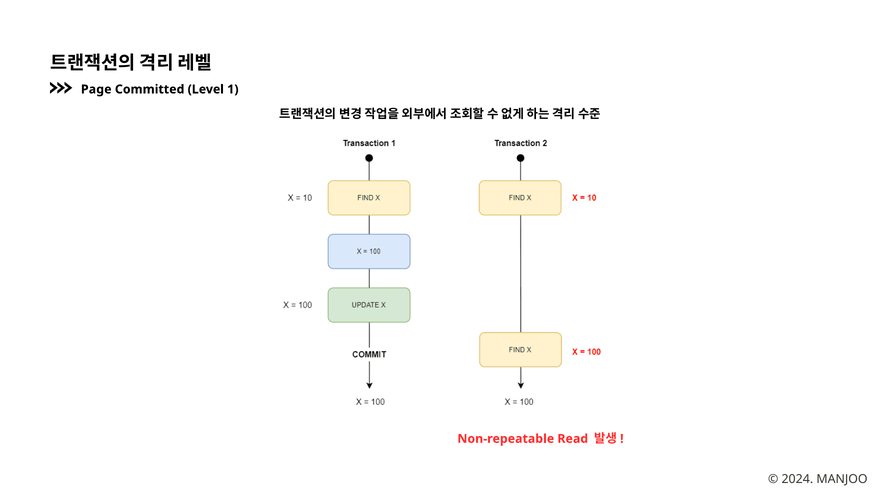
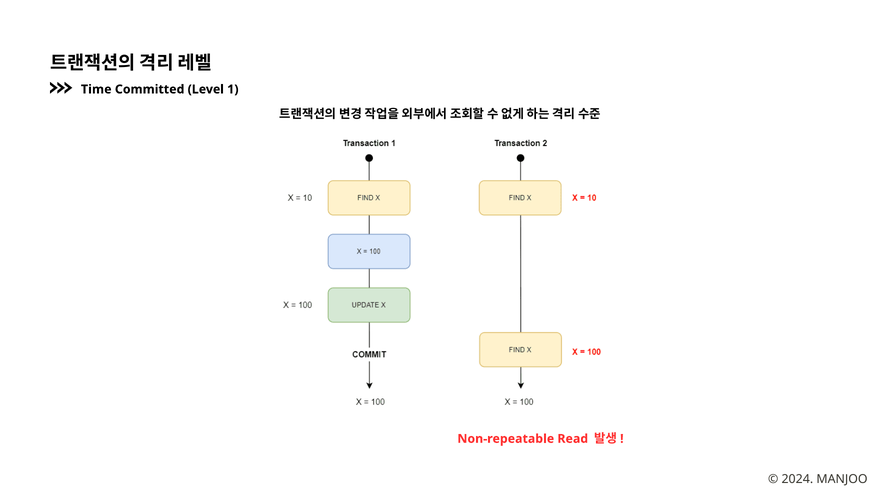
Page: Page -> Time
